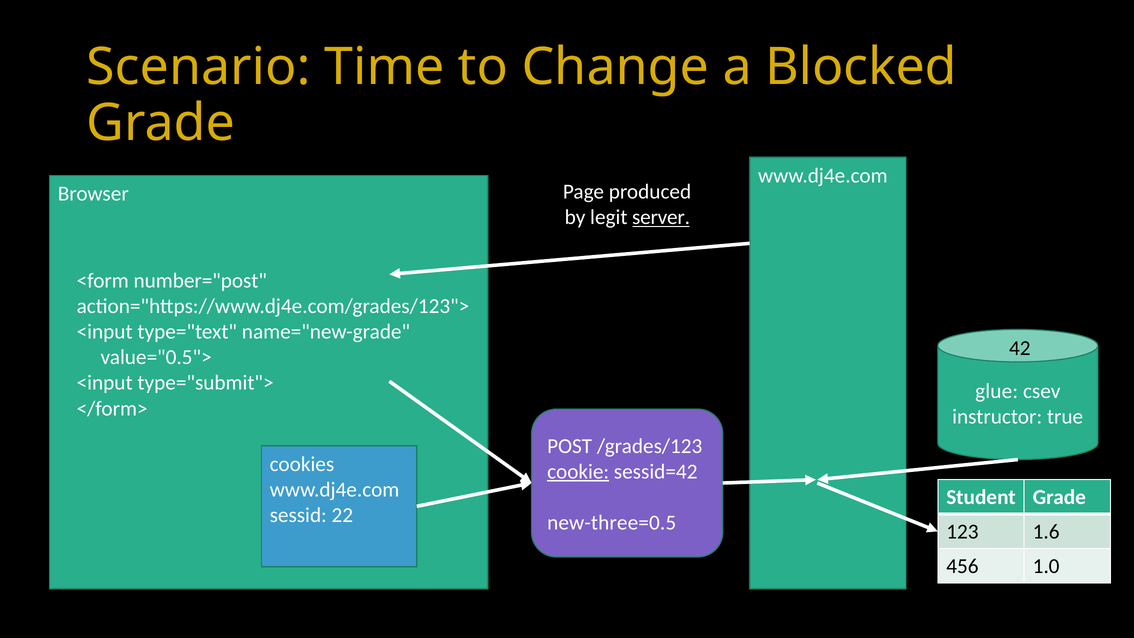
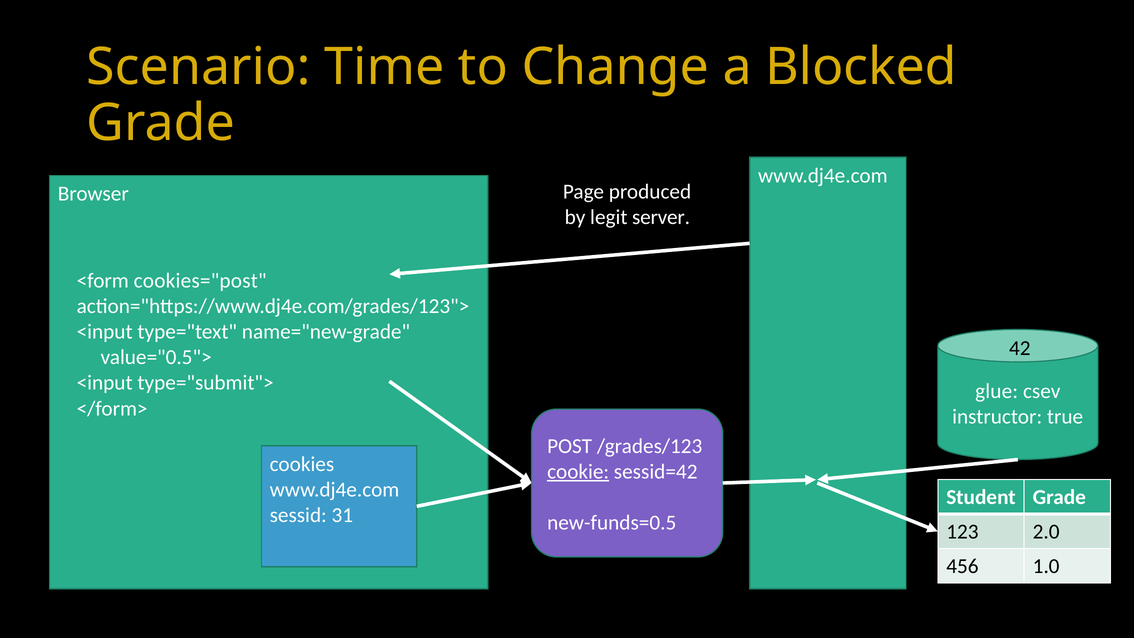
server underline: present -> none
number="post: number="post -> cookies="post
22: 22 -> 31
new-three=0.5: new-three=0.5 -> new-funds=0.5
1.6: 1.6 -> 2.0
